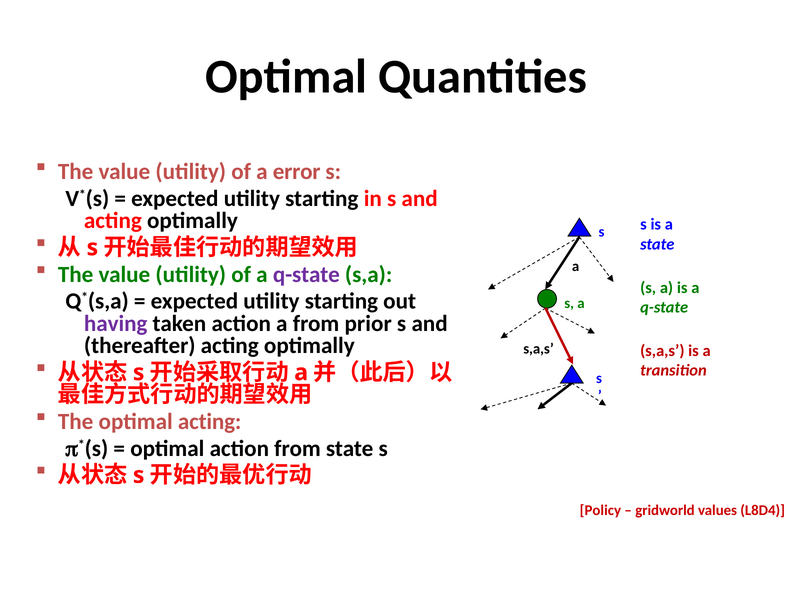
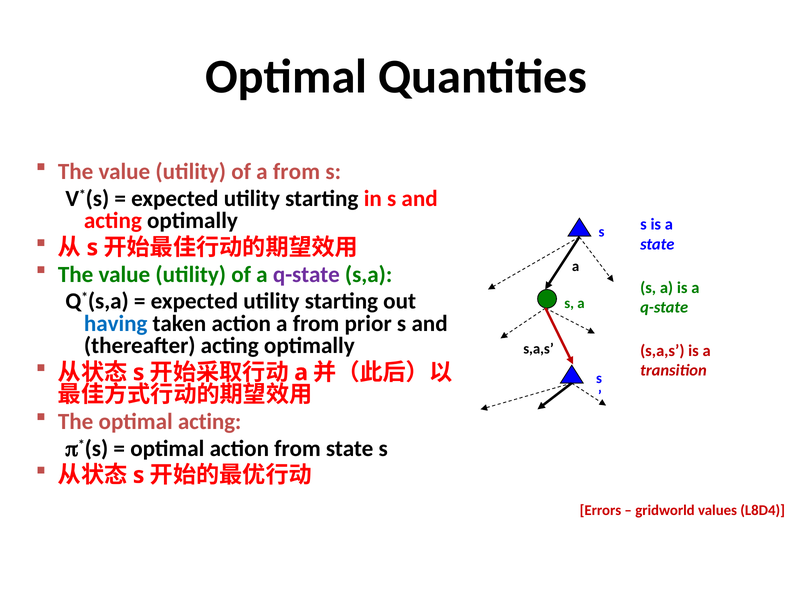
of a error: error -> from
having colour: purple -> blue
Policy: Policy -> Errors
